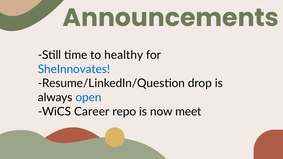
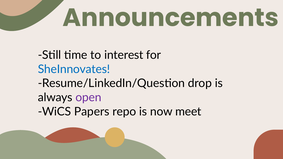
healthy: healthy -> interest
open colour: blue -> purple
Career: Career -> Papers
